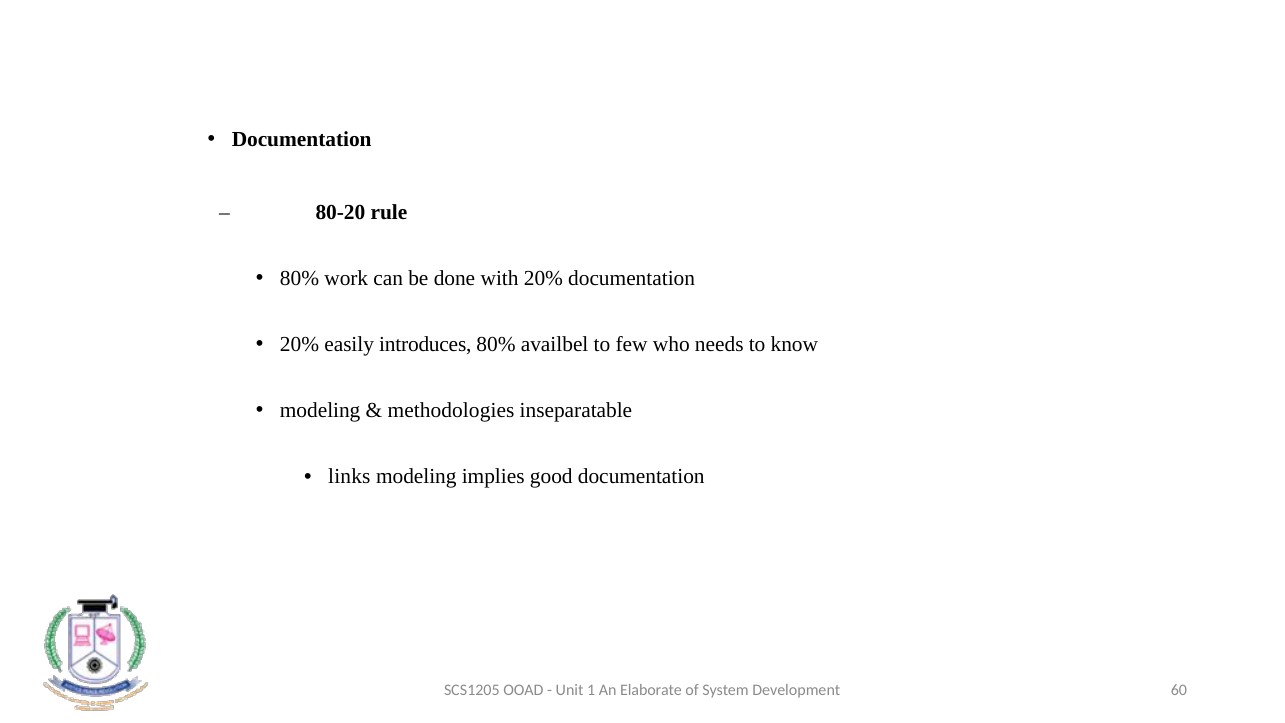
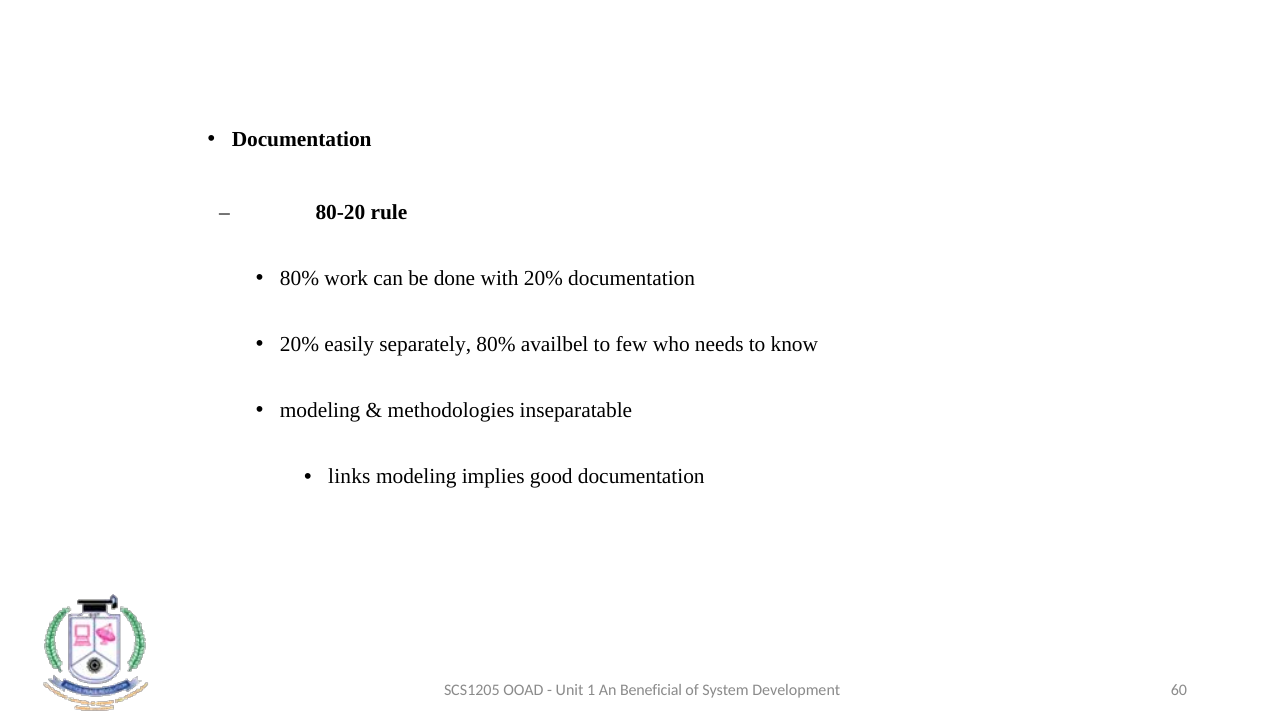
introduces: introduces -> separately
Elaborate: Elaborate -> Beneficial
